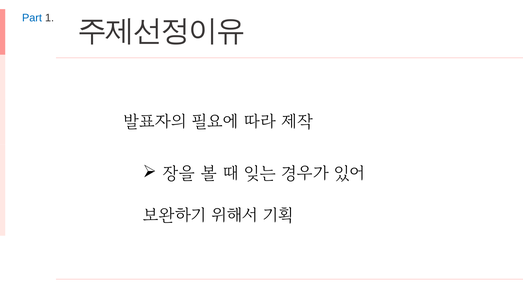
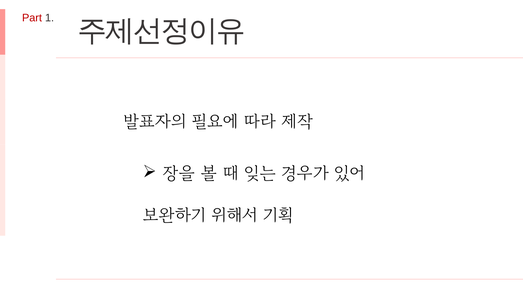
Part colour: blue -> red
